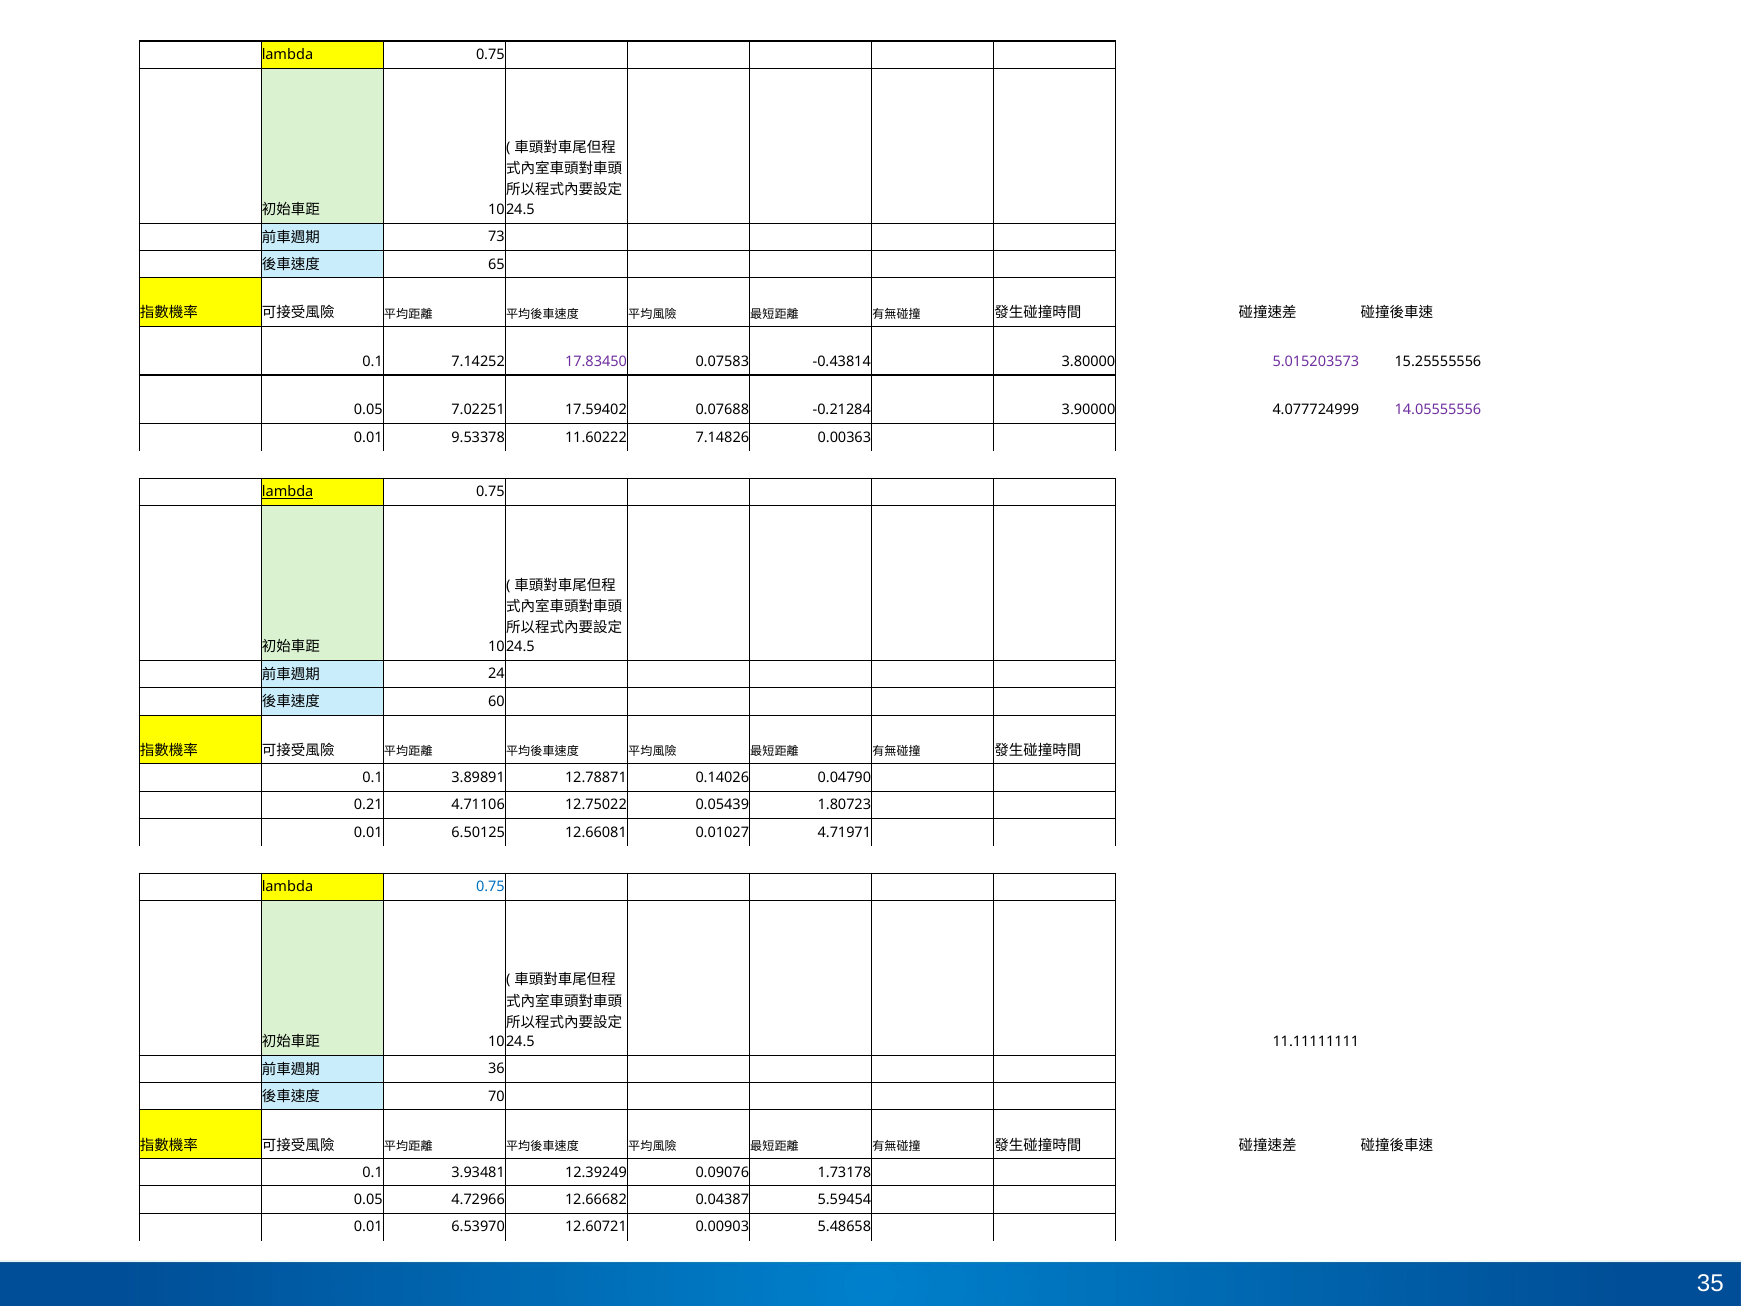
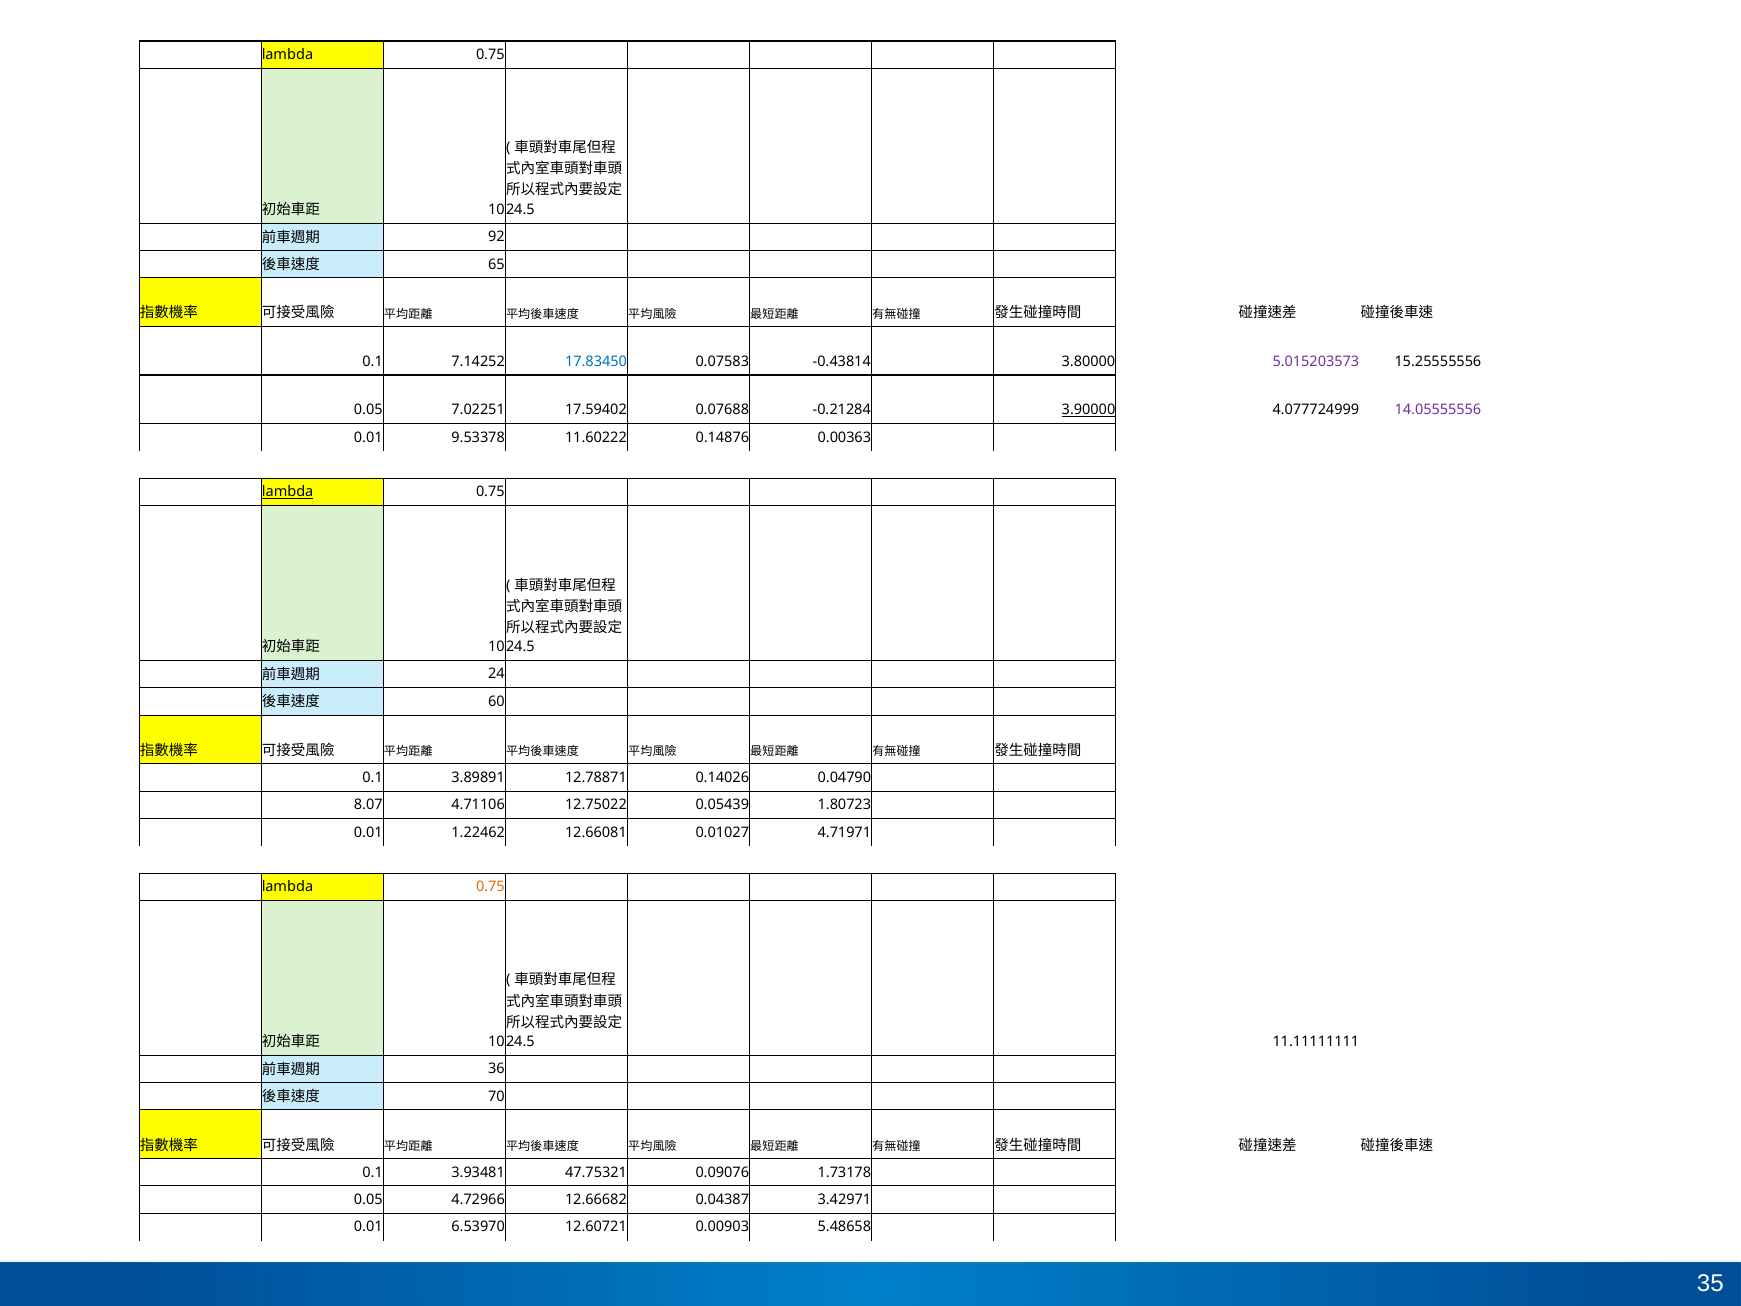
73: 73 -> 92
17.83450 colour: purple -> blue
3.90000 underline: none -> present
7.14826: 7.14826 -> 0.14876
0.21: 0.21 -> 8.07
6.50125: 6.50125 -> 1.22462
0.75 at (490, 887) colour: blue -> orange
12.39249: 12.39249 -> 47.75321
5.59454: 5.59454 -> 3.42971
